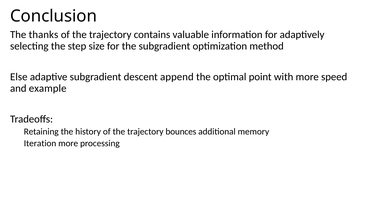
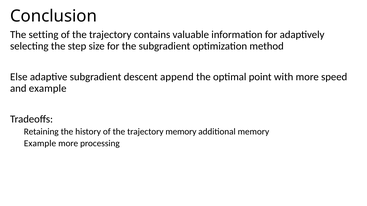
thanks: thanks -> setting
trajectory bounces: bounces -> memory
Iteration at (40, 144): Iteration -> Example
